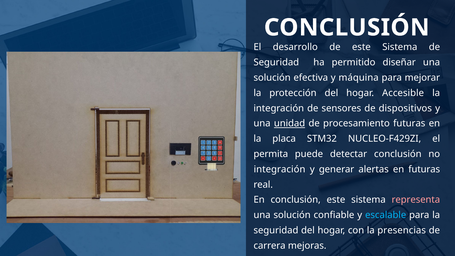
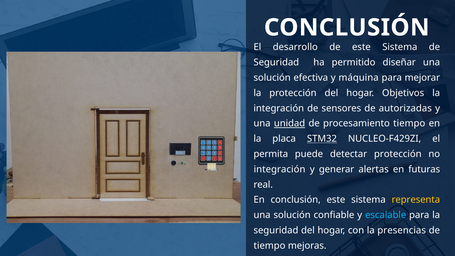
Accesible: Accesible -> Objetivos
dispositivos: dispositivos -> autorizadas
procesamiento futuras: futuras -> tiempo
STM32 underline: none -> present
detectar conclusión: conclusión -> protección
representa colour: pink -> yellow
carrera at (270, 246): carrera -> tiempo
